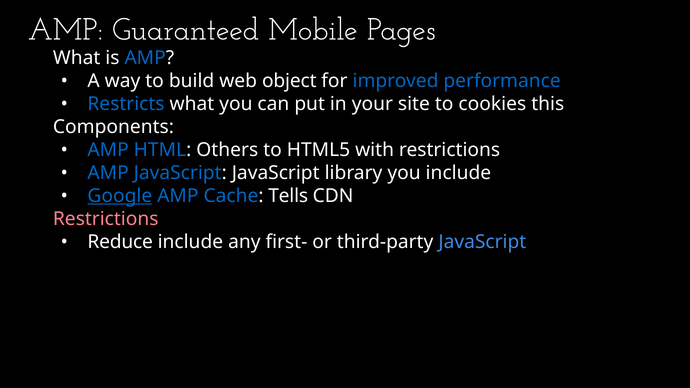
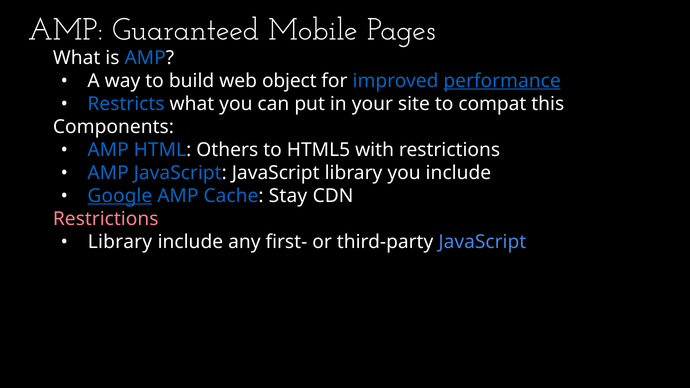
performance underline: none -> present
cookies: cookies -> compat
Tells: Tells -> Stay
Reduce at (120, 242): Reduce -> Library
